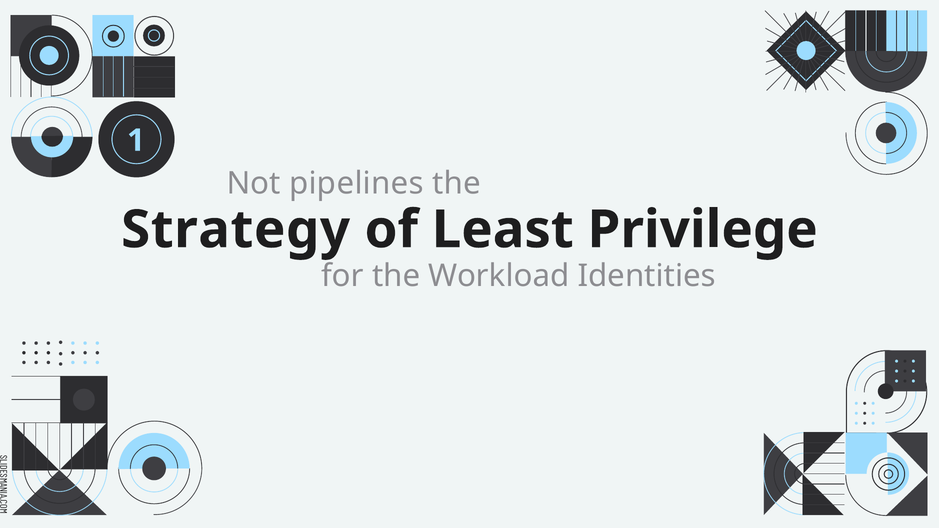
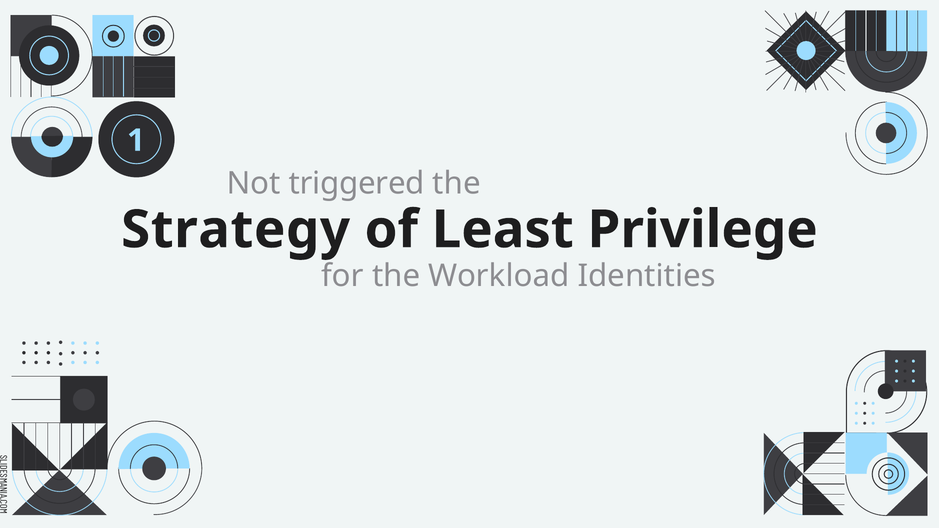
pipelines: pipelines -> triggered
